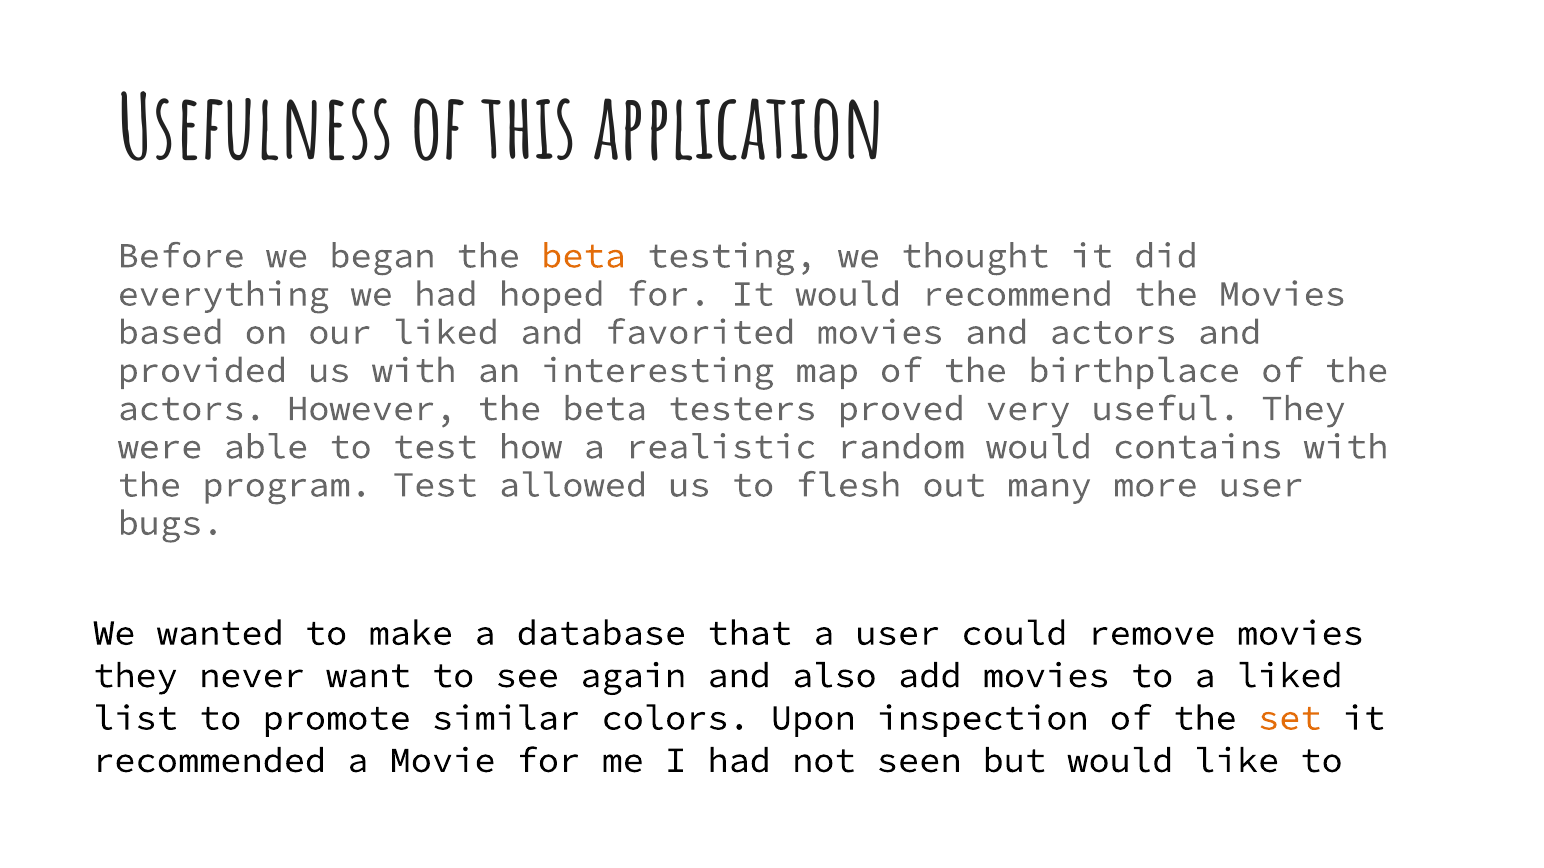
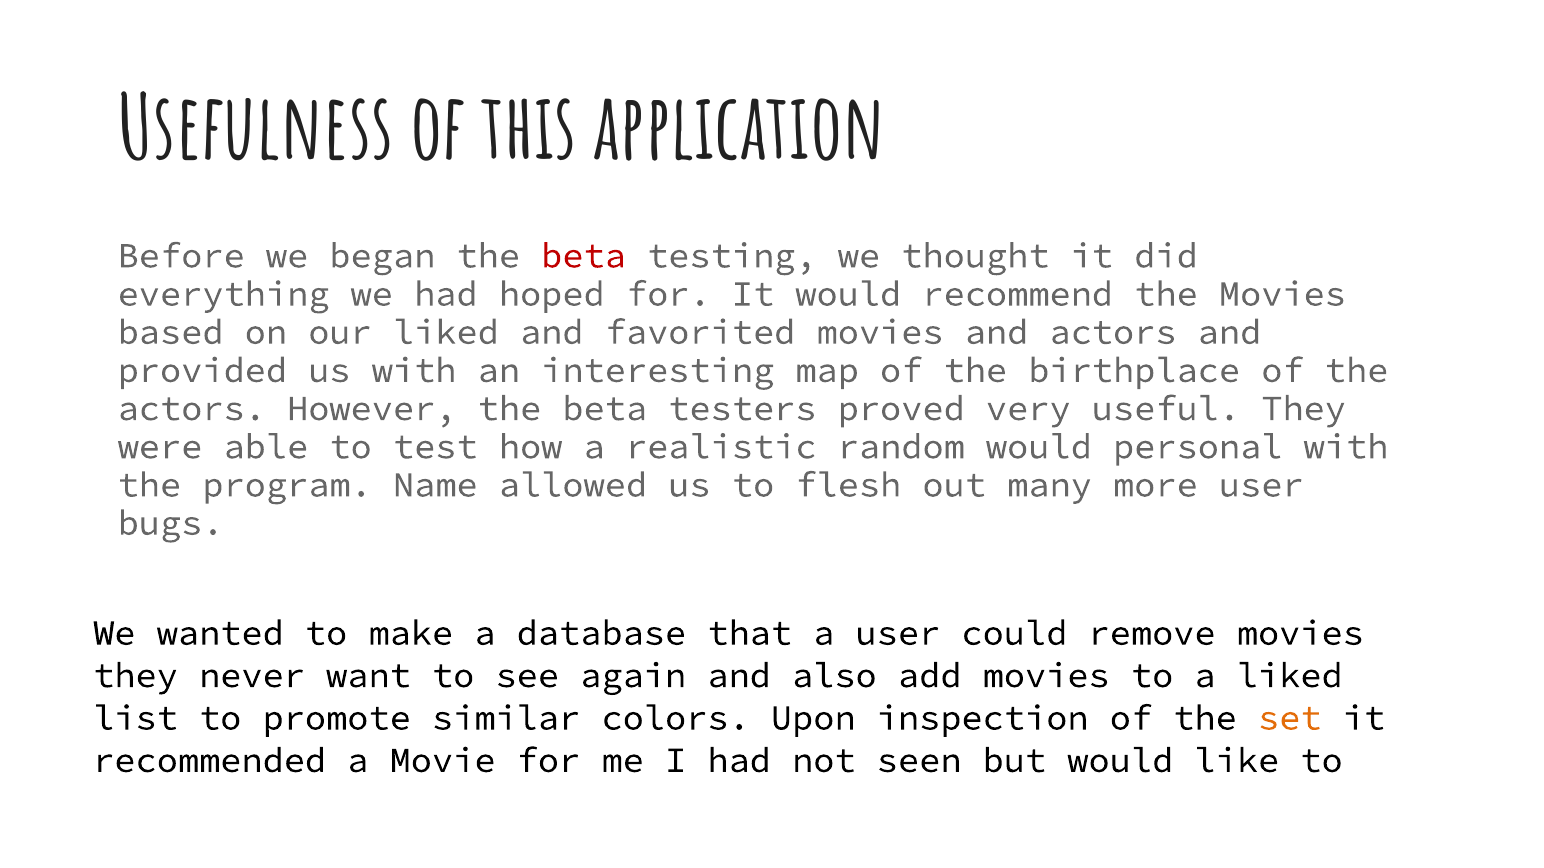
beta at (584, 256) colour: orange -> red
contains: contains -> personal
program Test: Test -> Name
